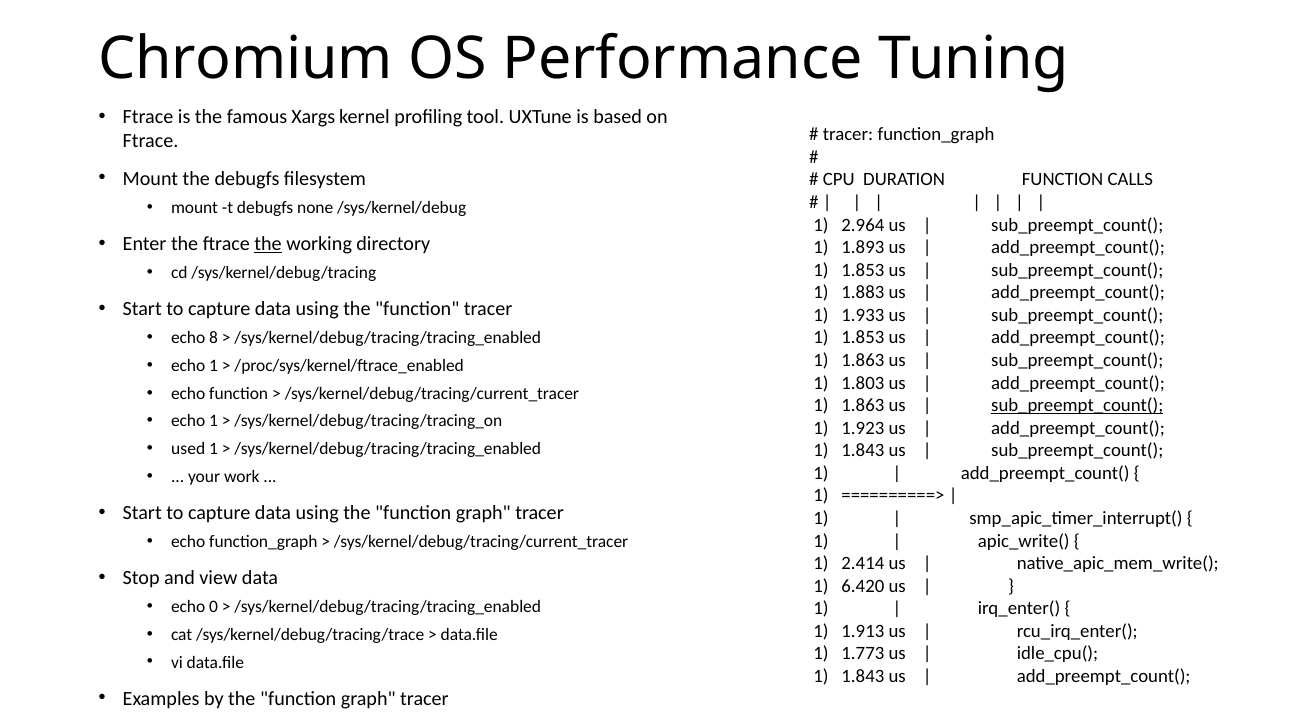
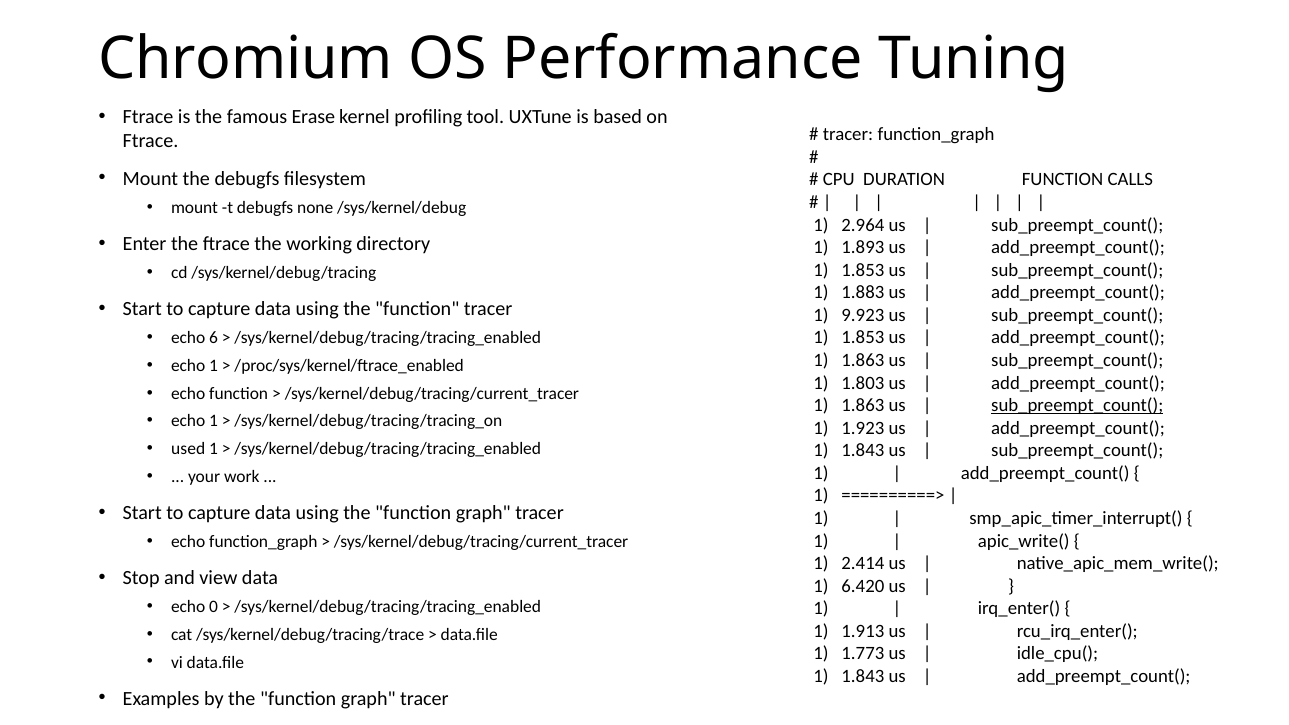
Xargs: Xargs -> Erase
the at (268, 244) underline: present -> none
1.933: 1.933 -> 9.923
8: 8 -> 6
